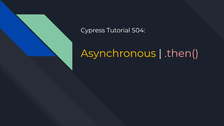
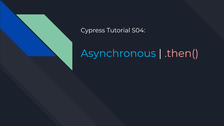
Asynchronous colour: yellow -> light blue
